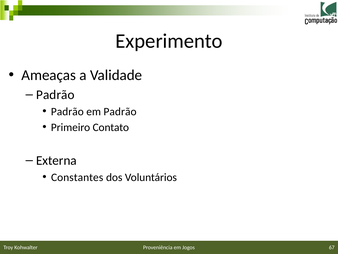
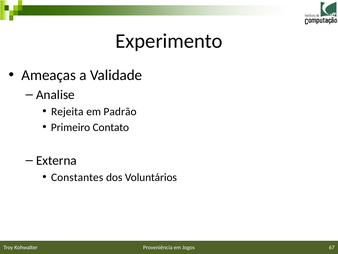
Padrão at (55, 95): Padrão -> Analise
Padrão at (67, 111): Padrão -> Rejeita
